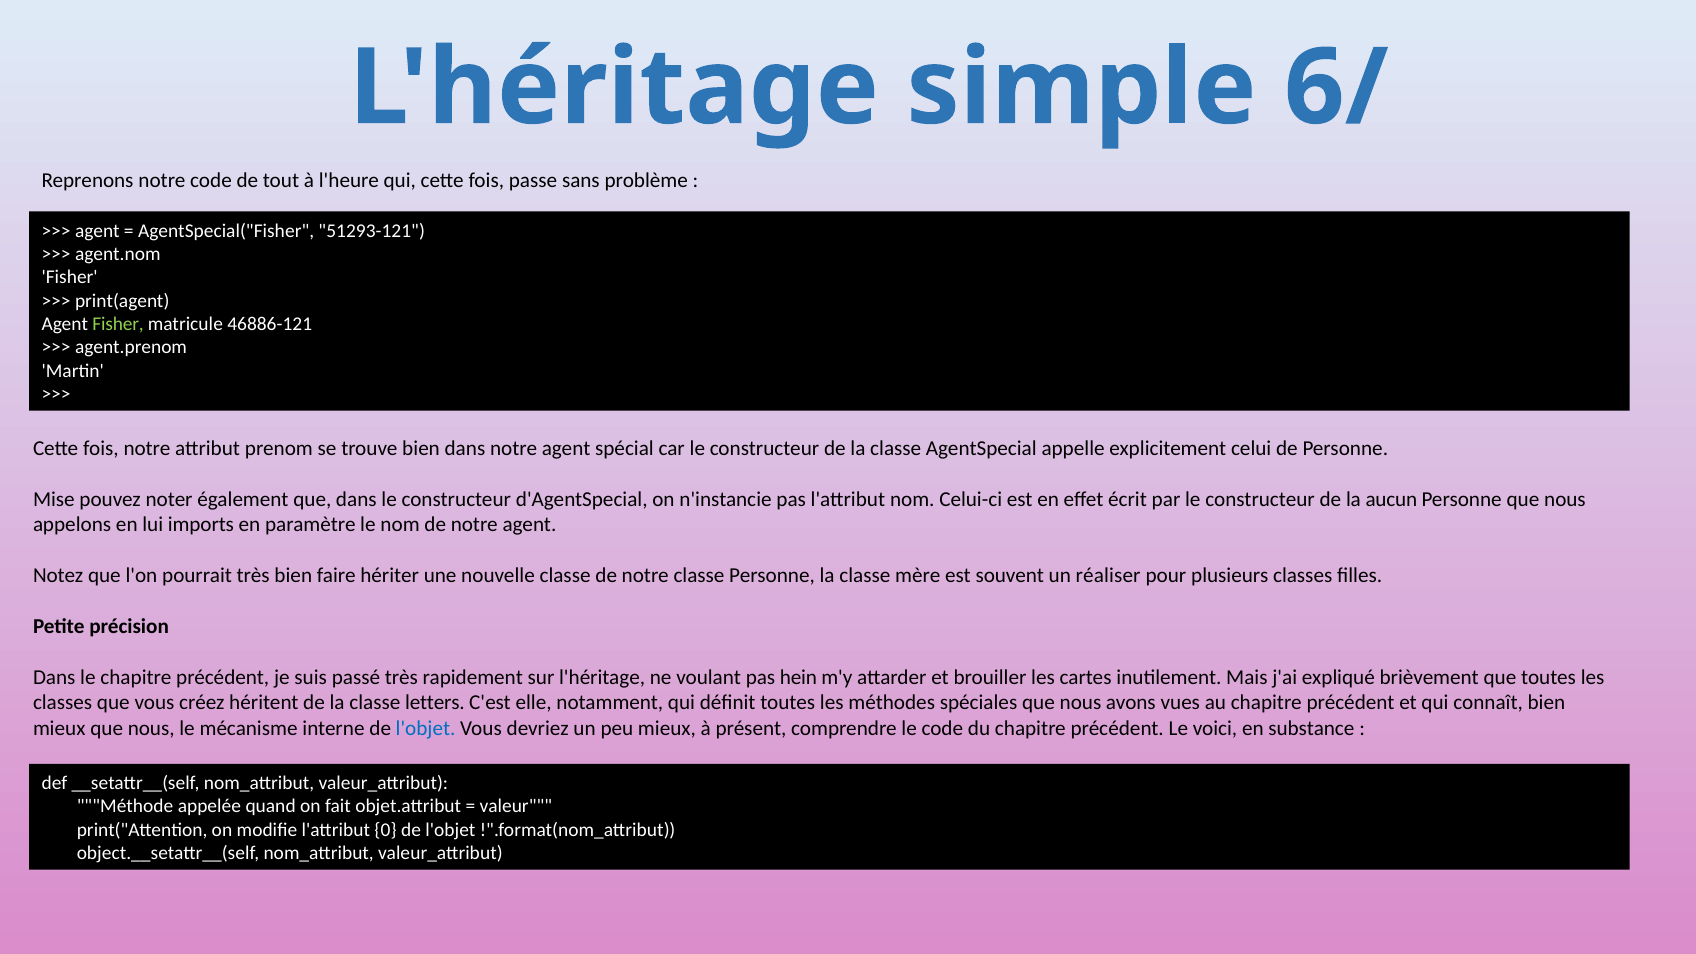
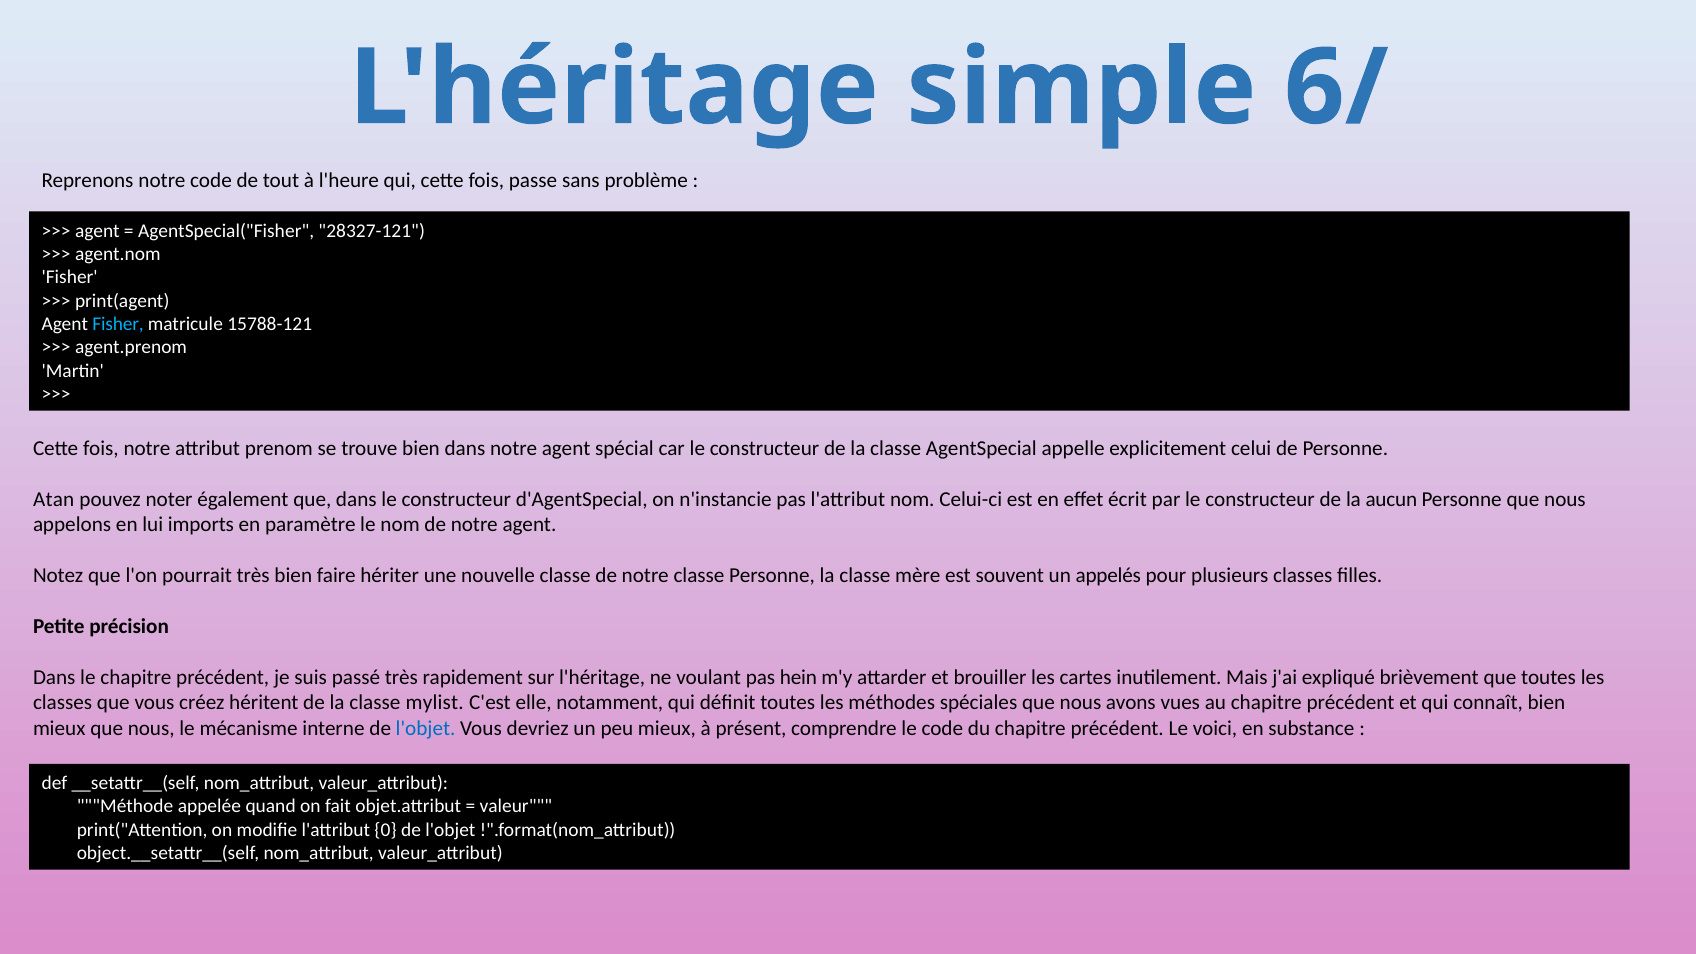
51293-121: 51293-121 -> 28327-121
Fisher at (118, 324) colour: light green -> light blue
46886-121: 46886-121 -> 15788-121
Mise: Mise -> Atan
réaliser: réaliser -> appelés
letters: letters -> mylist
